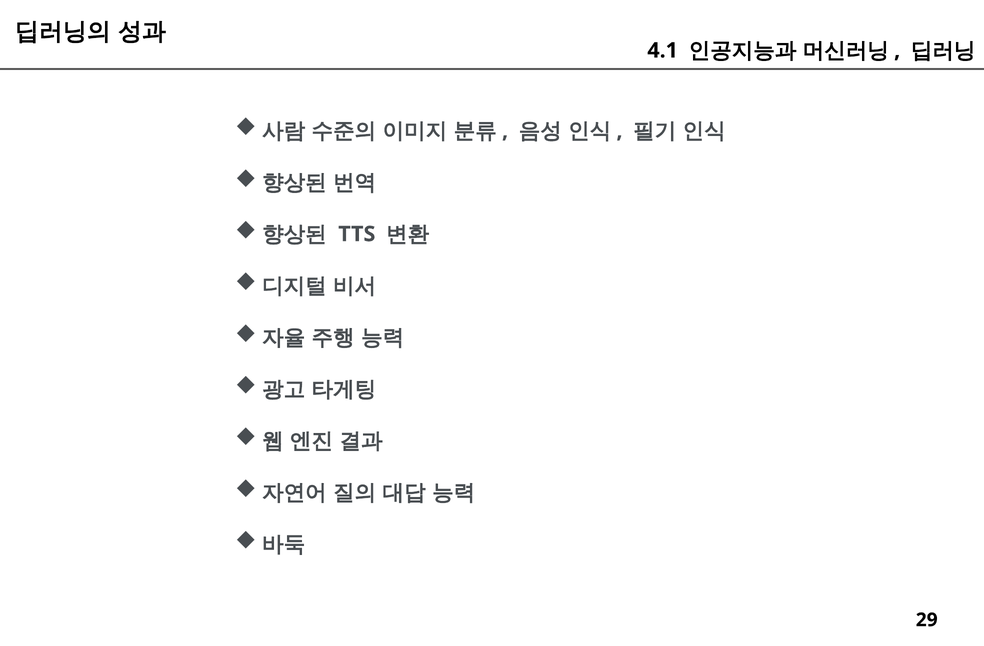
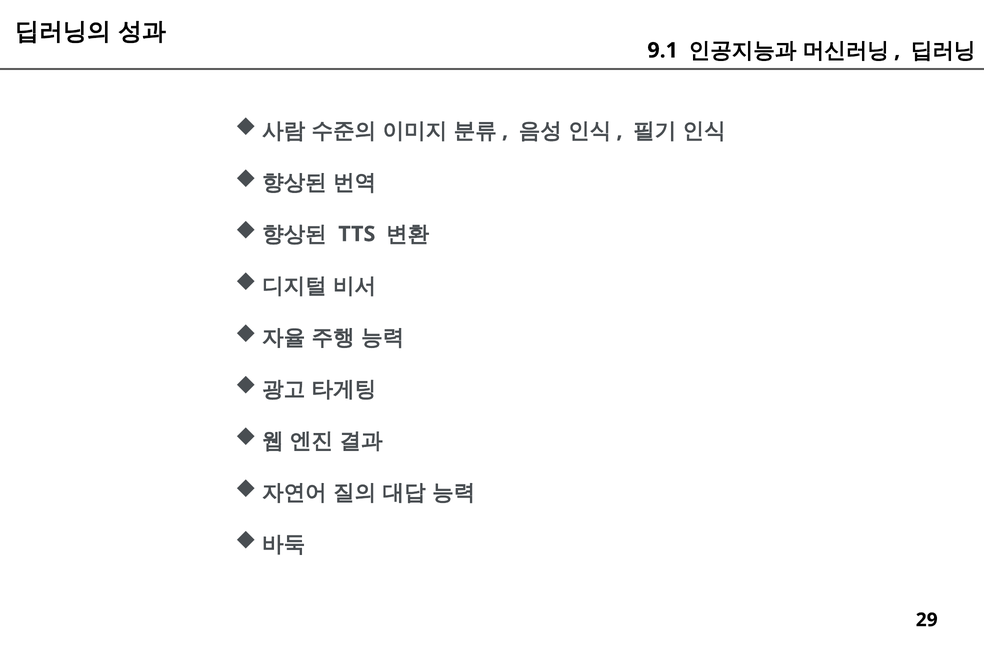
4.1: 4.1 -> 9.1
